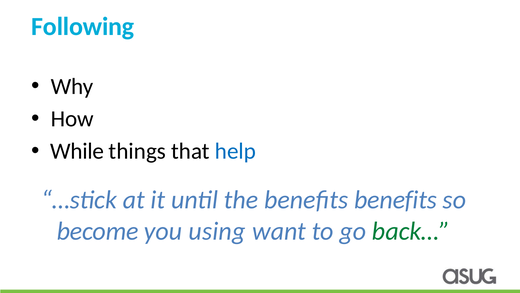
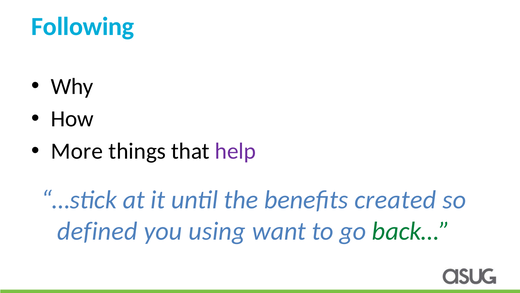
While: While -> More
help colour: blue -> purple
benefits benefits: benefits -> created
become: become -> defined
